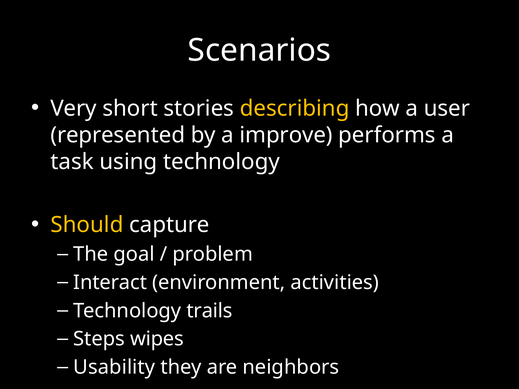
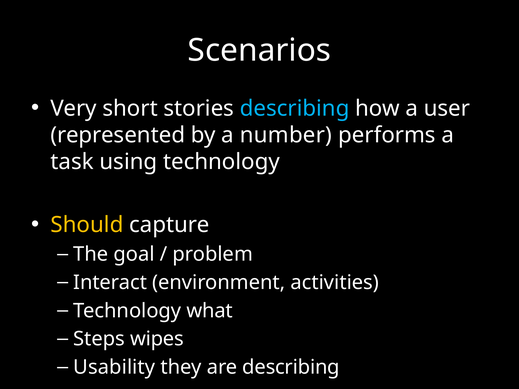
describing at (295, 108) colour: yellow -> light blue
improve: improve -> number
trails: trails -> what
are neighbors: neighbors -> describing
